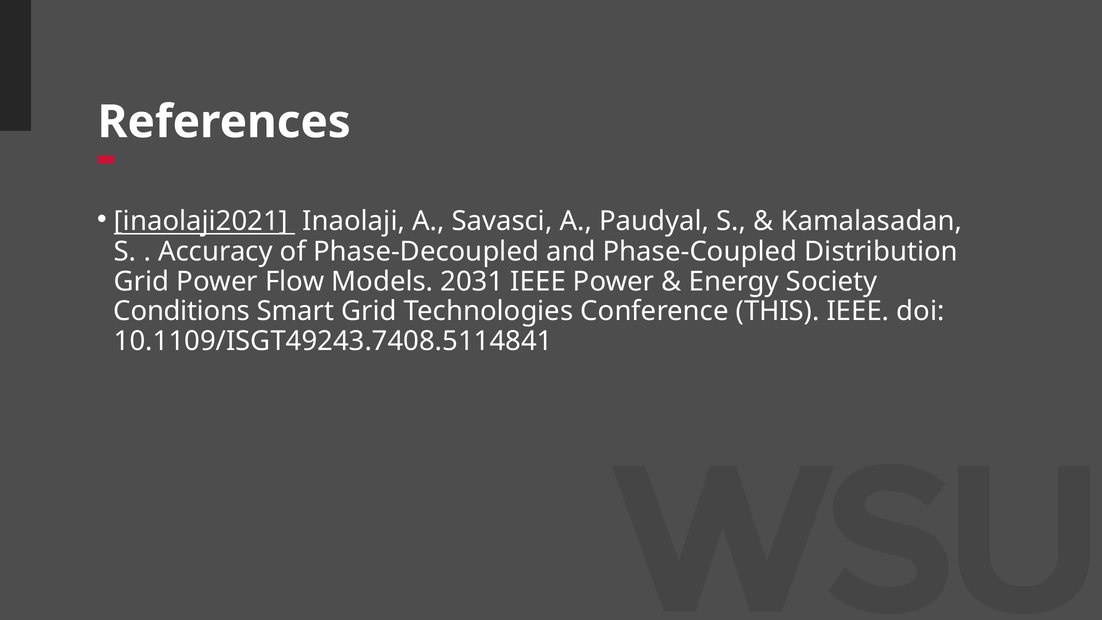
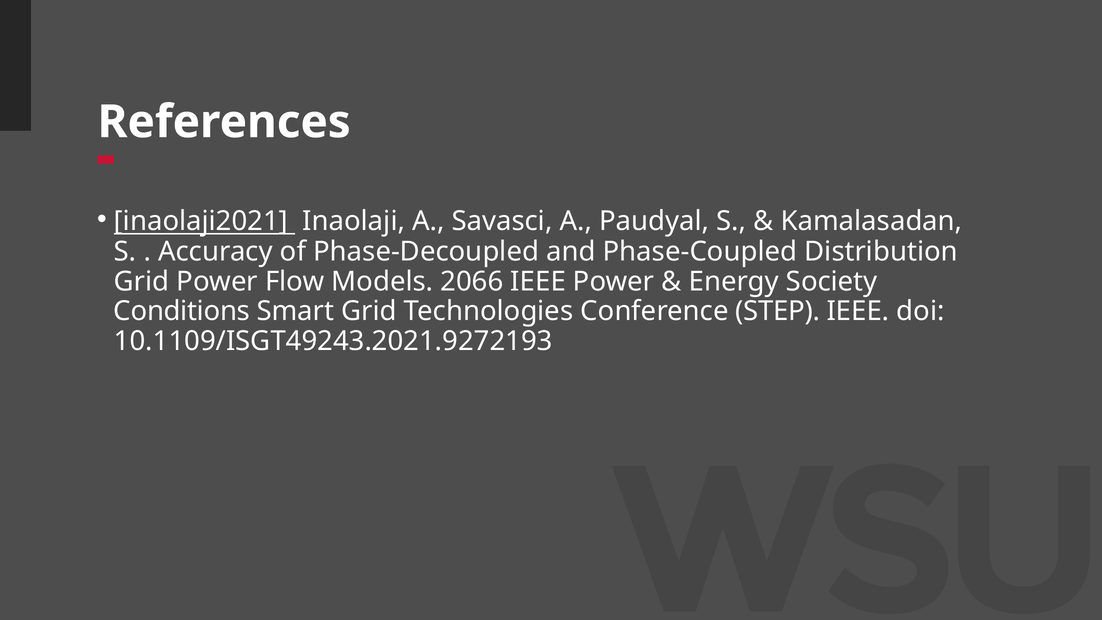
2031: 2031 -> 2066
THIS: THIS -> STEP
10.1109/ISGT49243.7408.5114841: 10.1109/ISGT49243.7408.5114841 -> 10.1109/ISGT49243.2021.9272193
